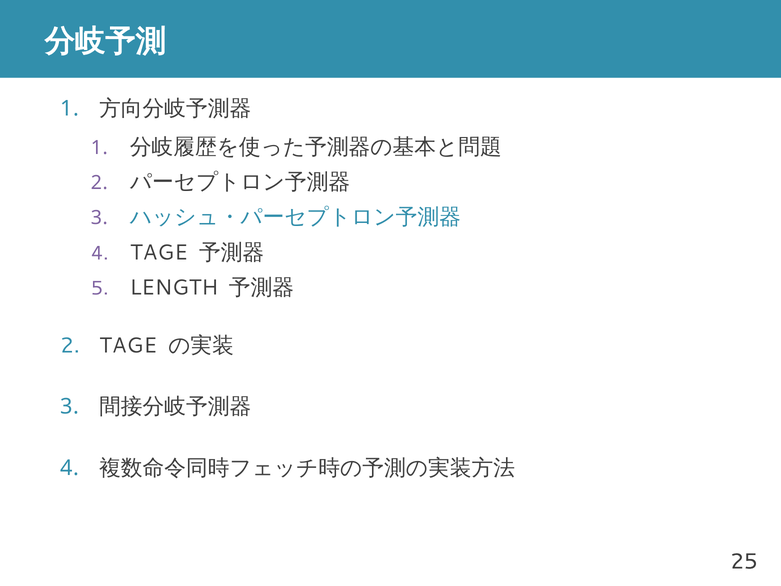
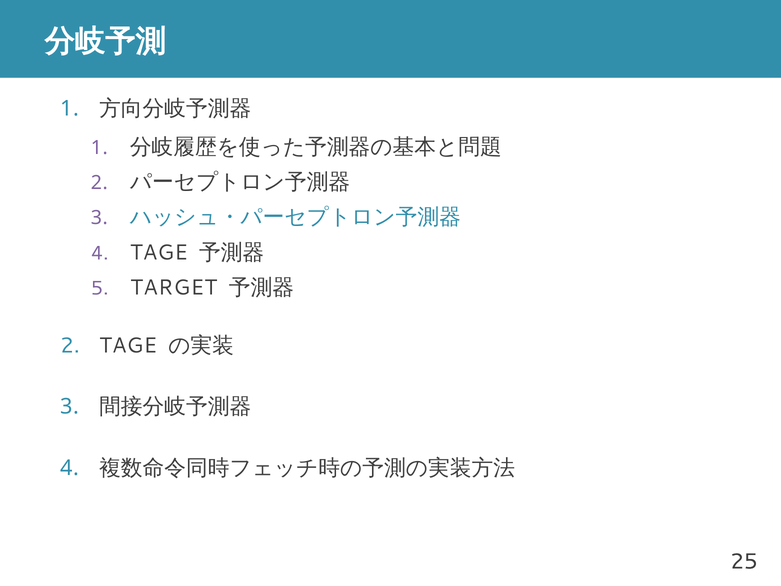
LENGTH: LENGTH -> TARGET
